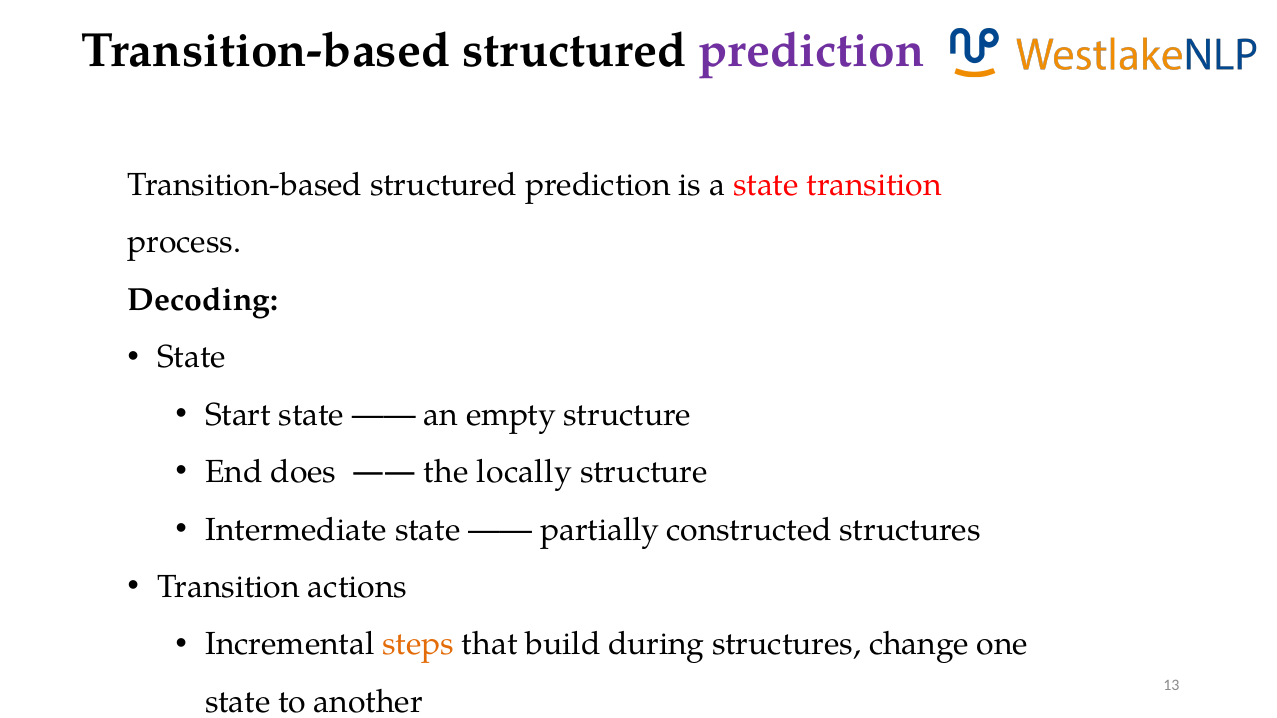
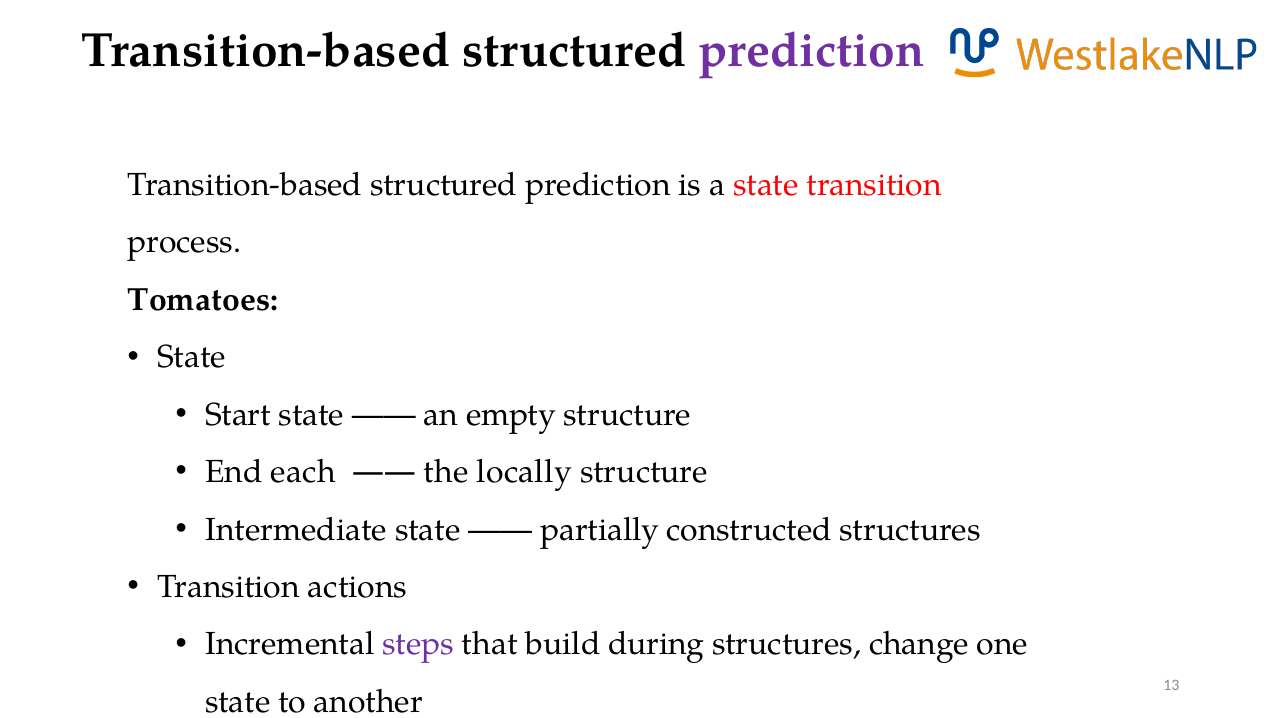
Decoding: Decoding -> Tomatoes
does: does -> each
steps colour: orange -> purple
